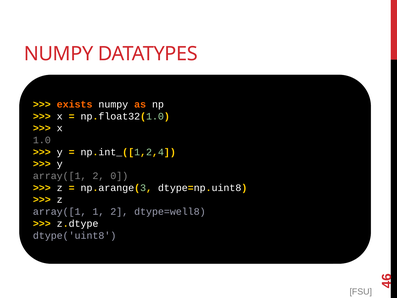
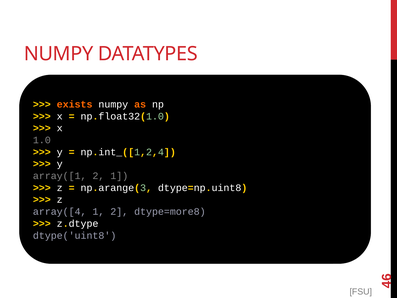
2 0: 0 -> 1
array([1 at (60, 211): array([1 -> array([4
dtype=well8: dtype=well8 -> dtype=more8
